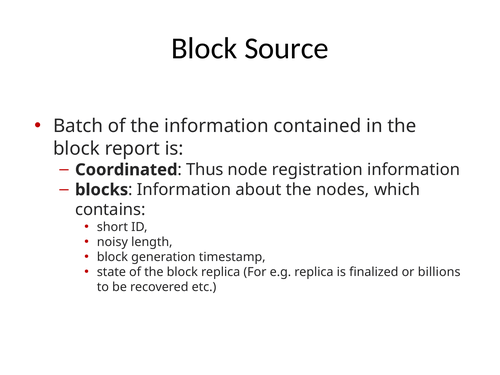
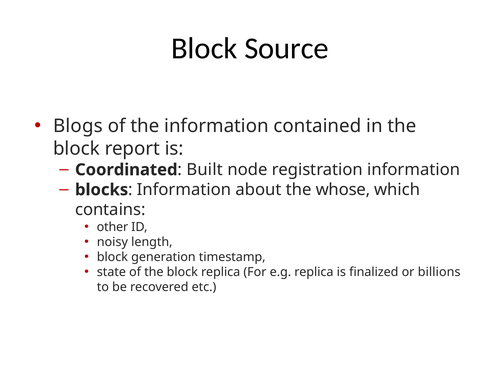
Batch: Batch -> Blogs
Thus: Thus -> Built
nodes: nodes -> whose
short: short -> other
